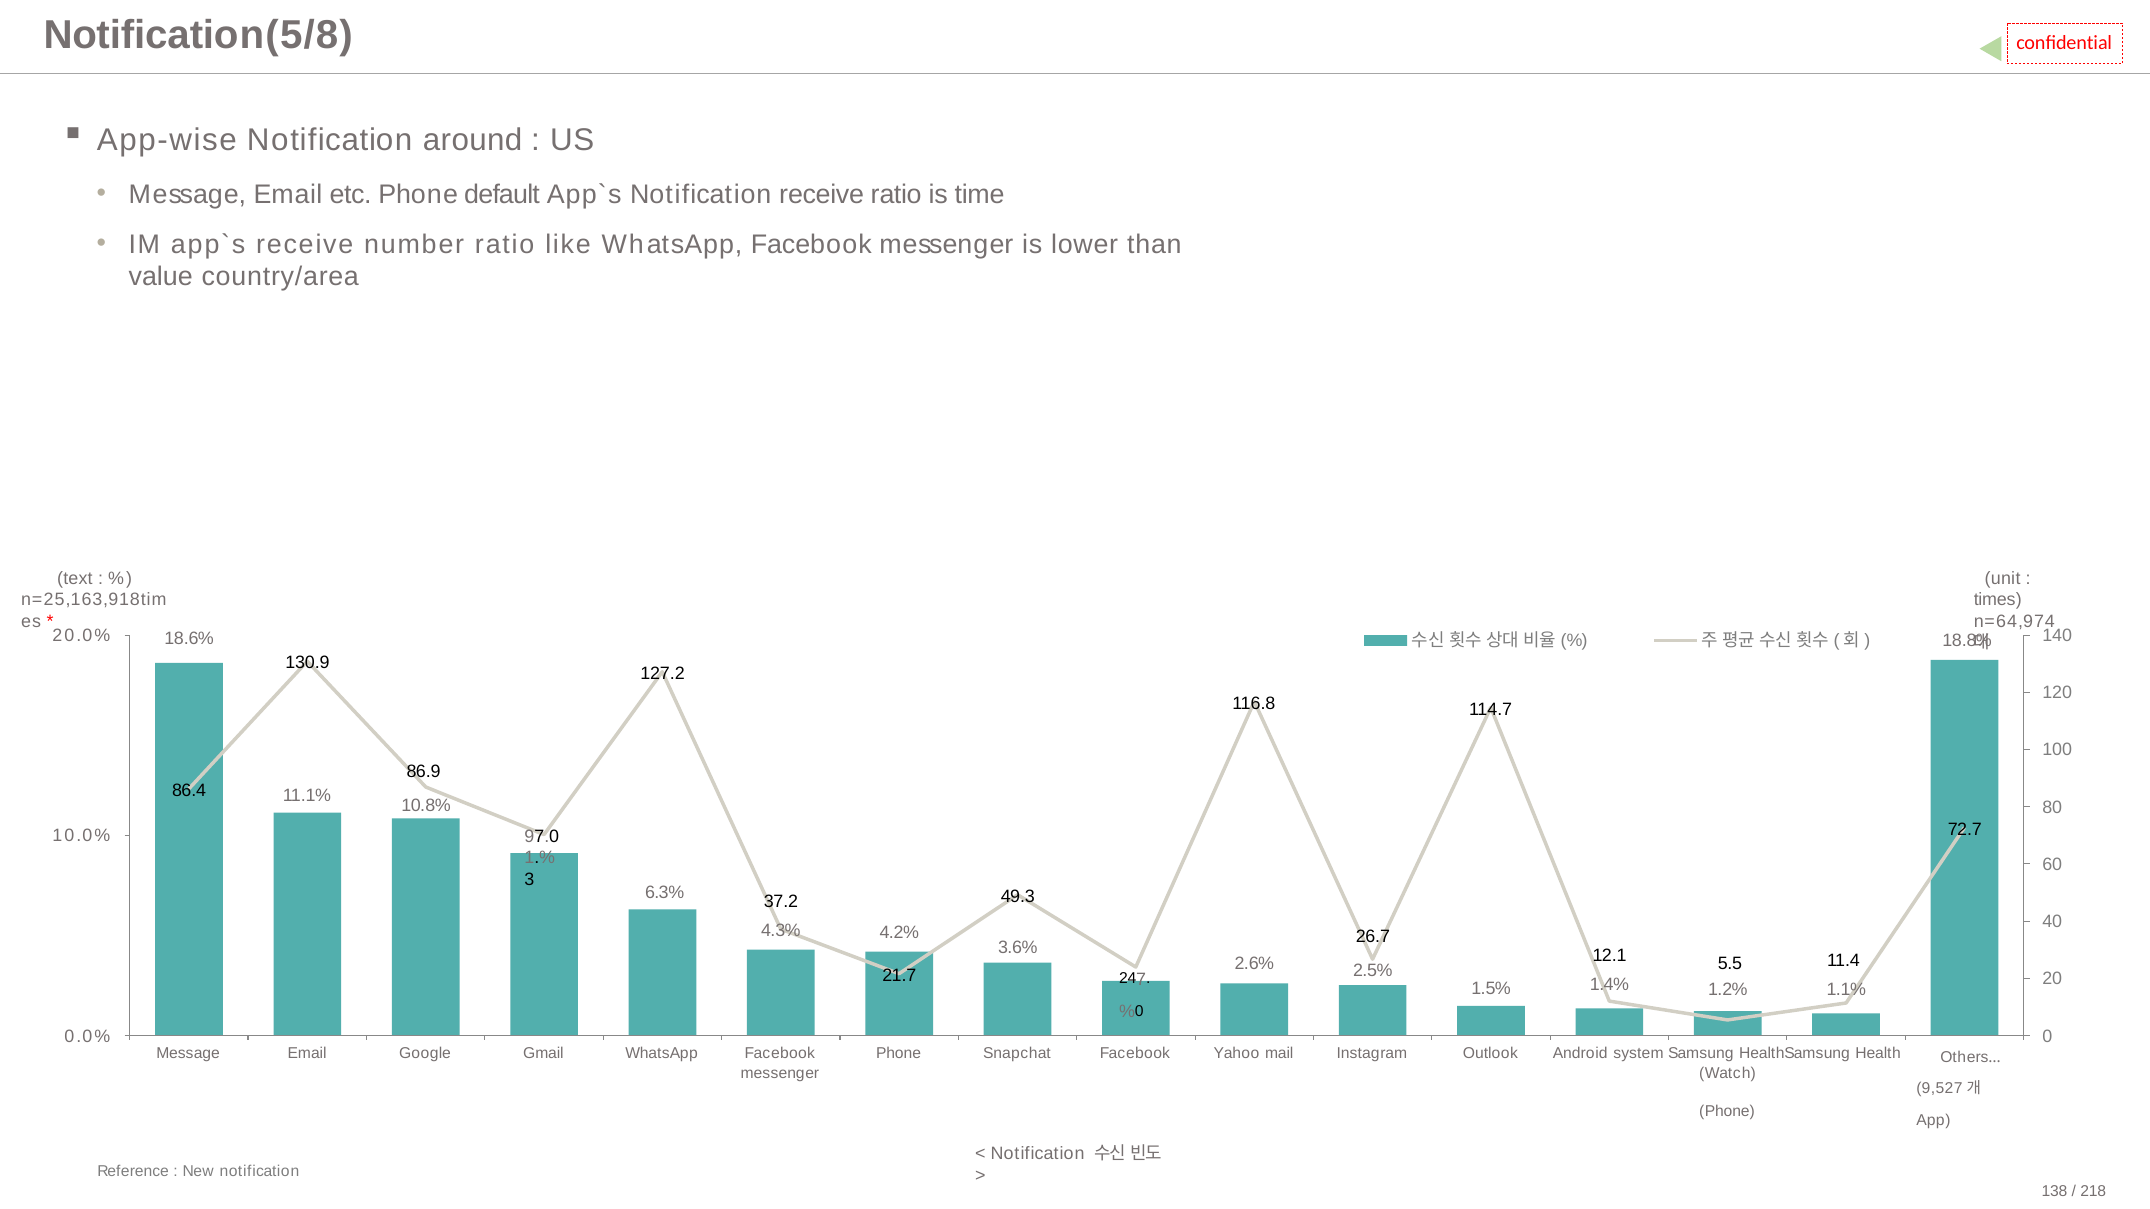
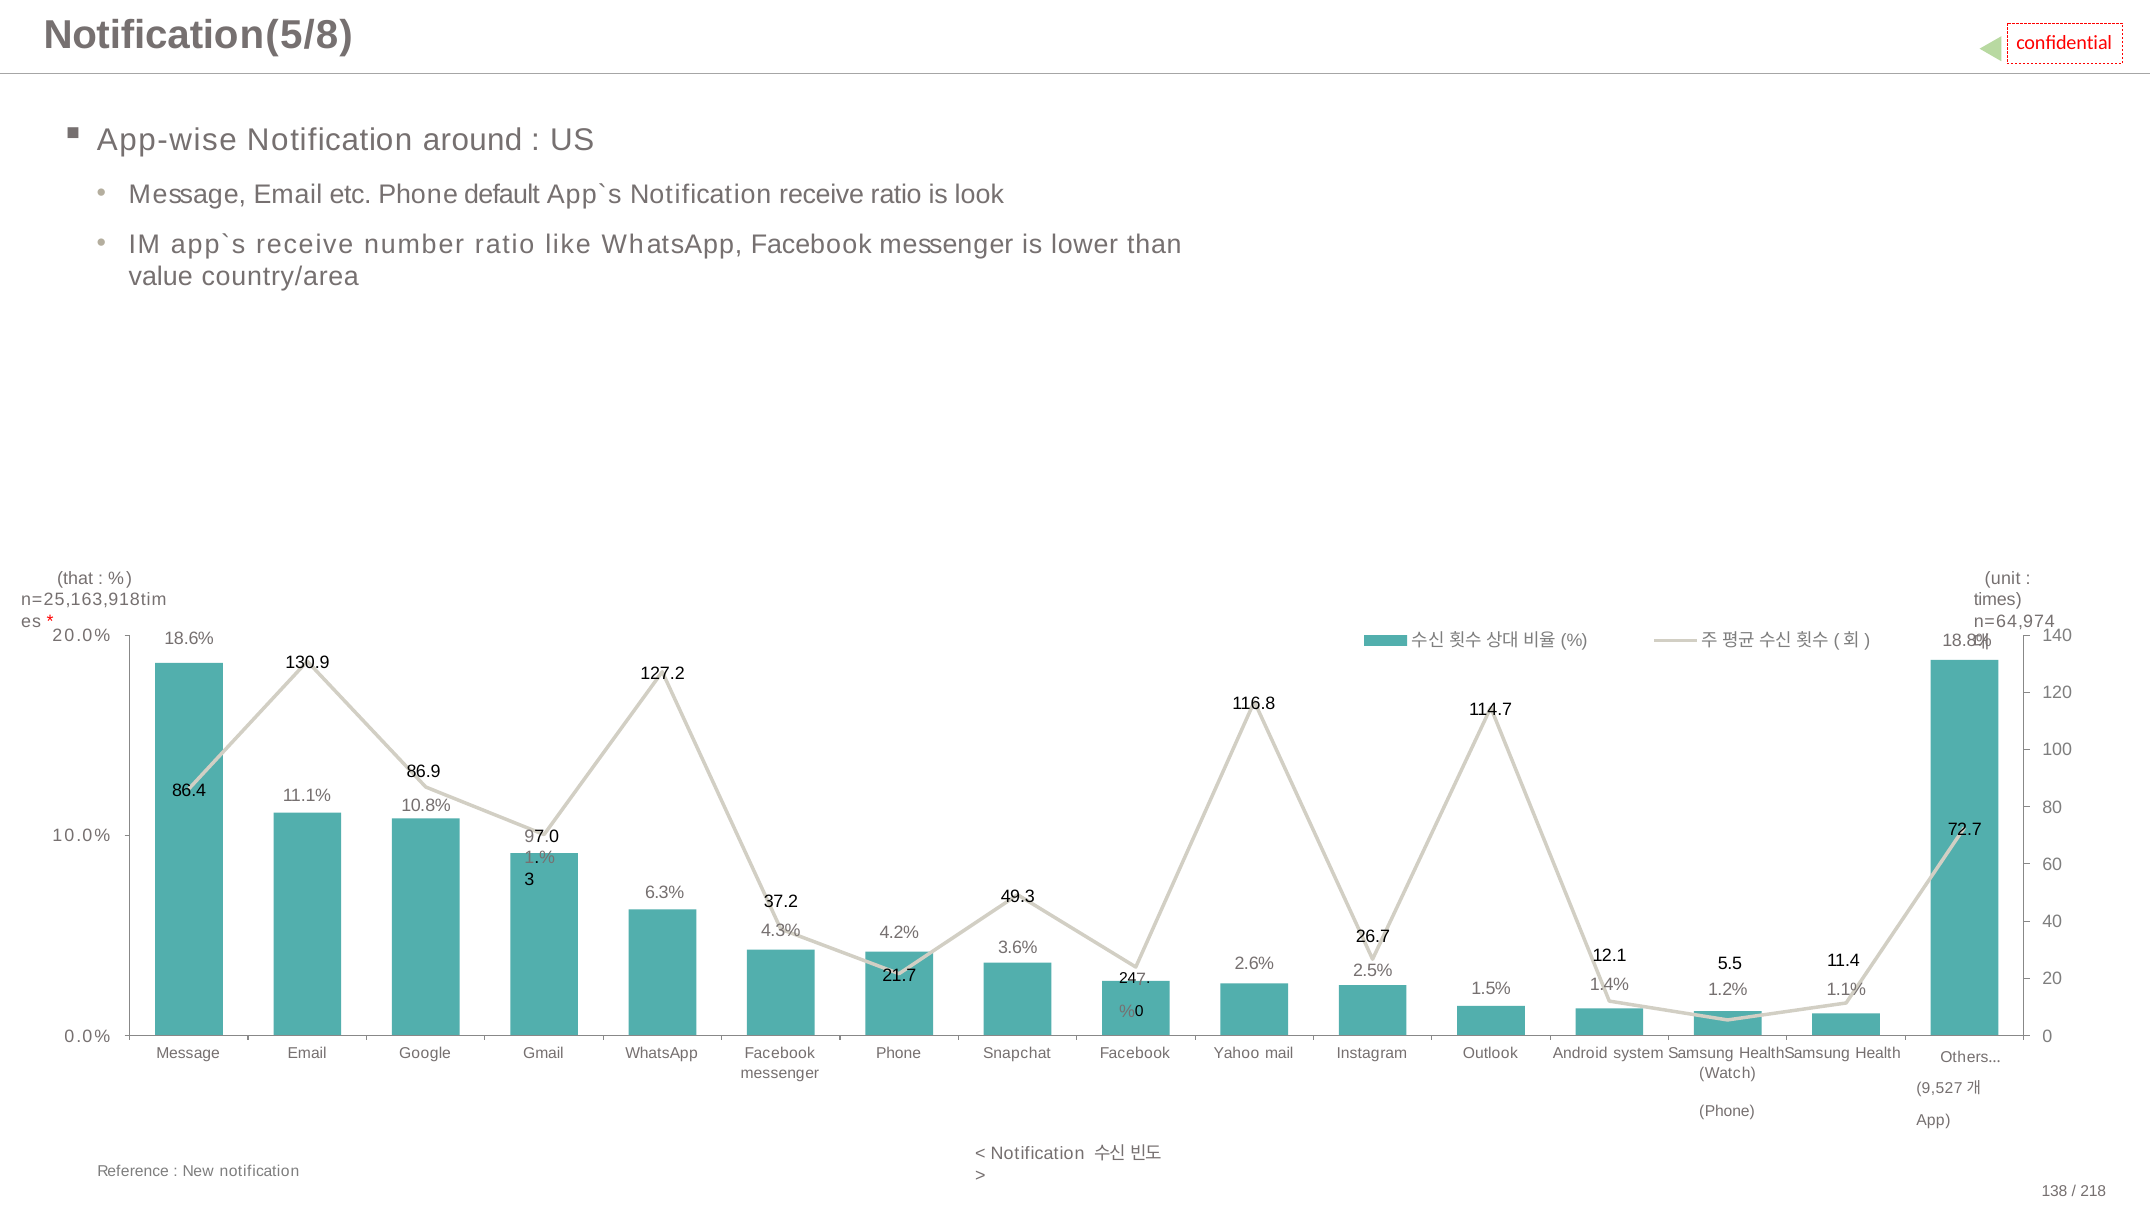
time: time -> look
text: text -> that
